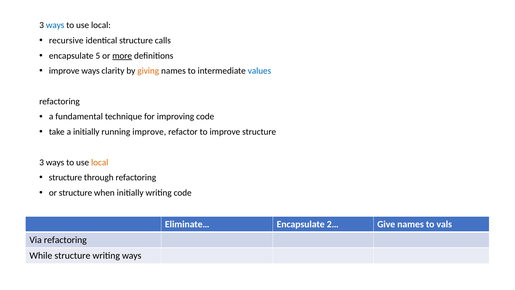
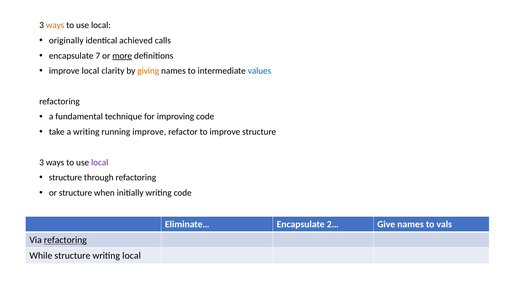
ways at (55, 25) colour: blue -> orange
recursive: recursive -> originally
identical structure: structure -> achieved
5: 5 -> 7
improve ways: ways -> local
a initially: initially -> writing
local at (100, 162) colour: orange -> purple
refactoring at (65, 240) underline: none -> present
writing ways: ways -> local
